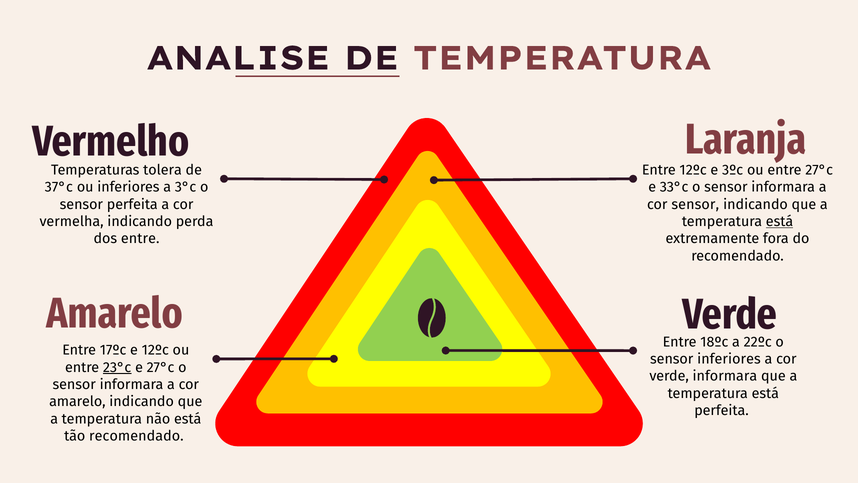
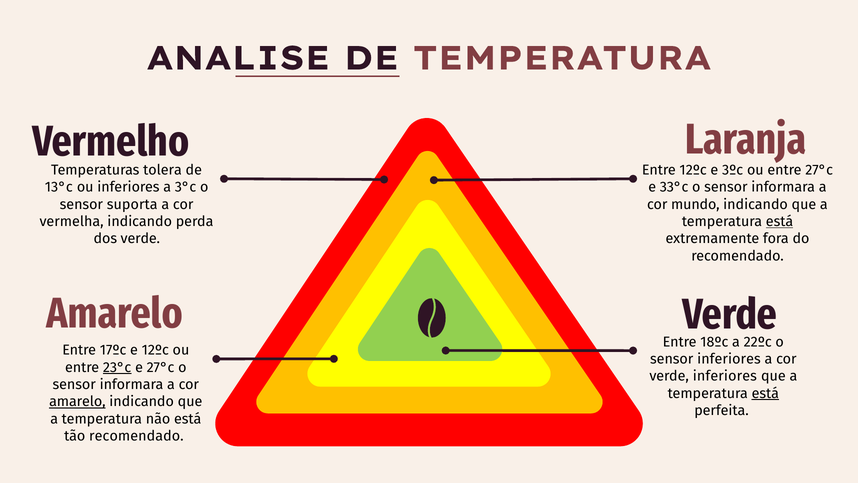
37°c: 37°c -> 13°c
sensor perfeita: perfeita -> suporta
cor sensor: sensor -> mundo
dos entre: entre -> verde
verde informara: informara -> inferiores
está at (765, 393) underline: none -> present
amarelo at (77, 401) underline: none -> present
